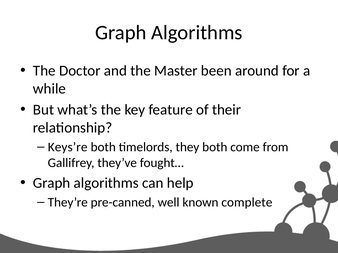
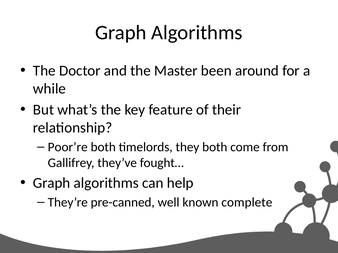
Keys’re: Keys’re -> Poor’re
